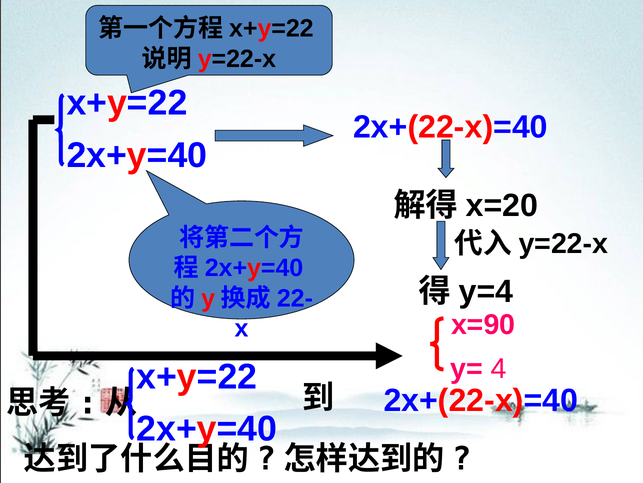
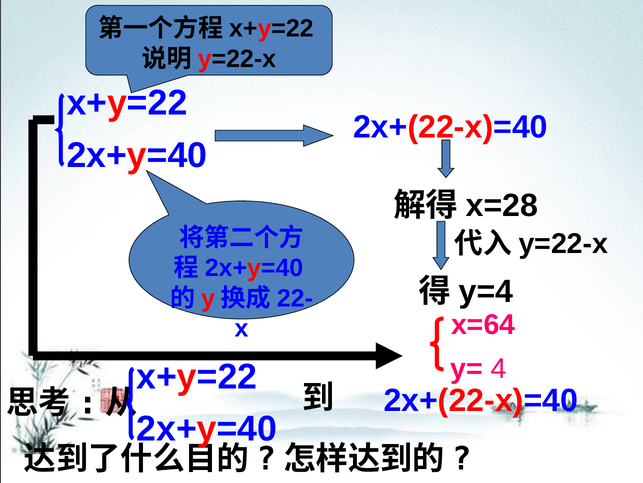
x=20: x=20 -> x=28
x=90: x=90 -> x=64
